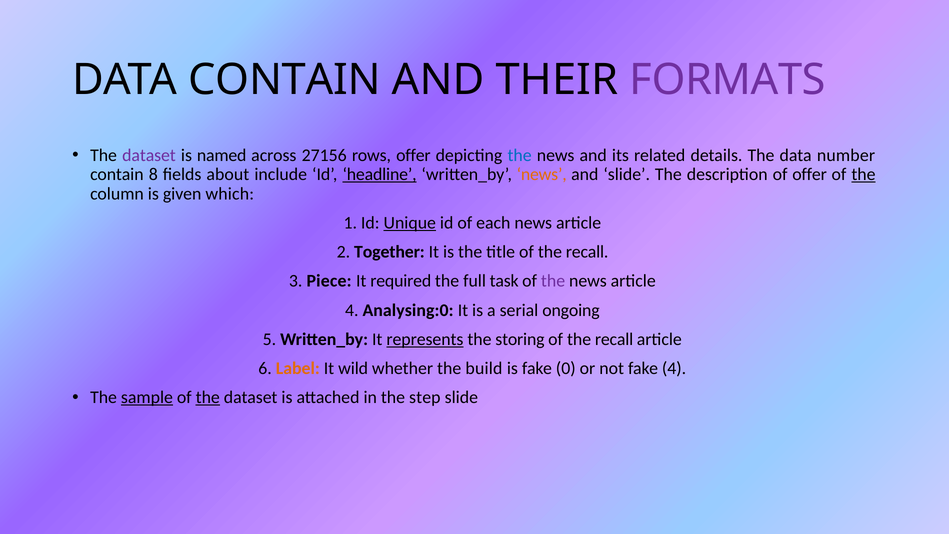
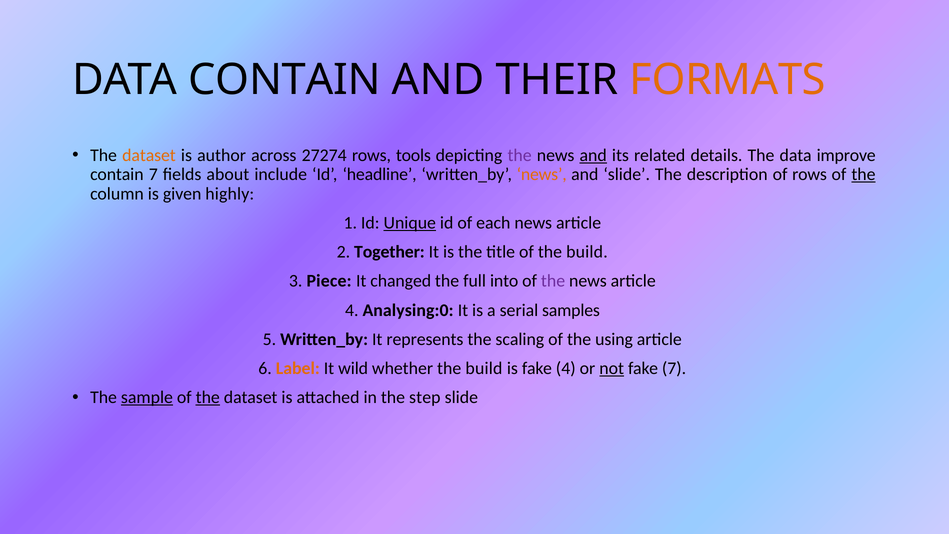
FORMATS colour: purple -> orange
dataset at (149, 155) colour: purple -> orange
named: named -> author
27156: 27156 -> 27274
rows offer: offer -> tools
the at (520, 155) colour: blue -> purple
and at (593, 155) underline: none -> present
number: number -> improve
contain 8: 8 -> 7
headline underline: present -> none
of offer: offer -> rows
which: which -> highly
title of the recall: recall -> build
required: required -> changed
task: task -> into
ongoing: ongoing -> samples
represents underline: present -> none
storing: storing -> scaling
recall at (614, 339): recall -> using
fake 0: 0 -> 4
not underline: none -> present
fake 4: 4 -> 7
